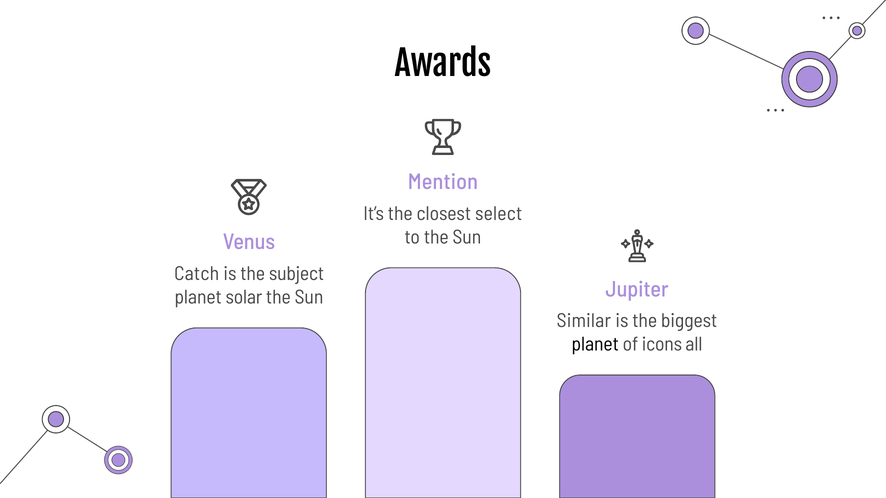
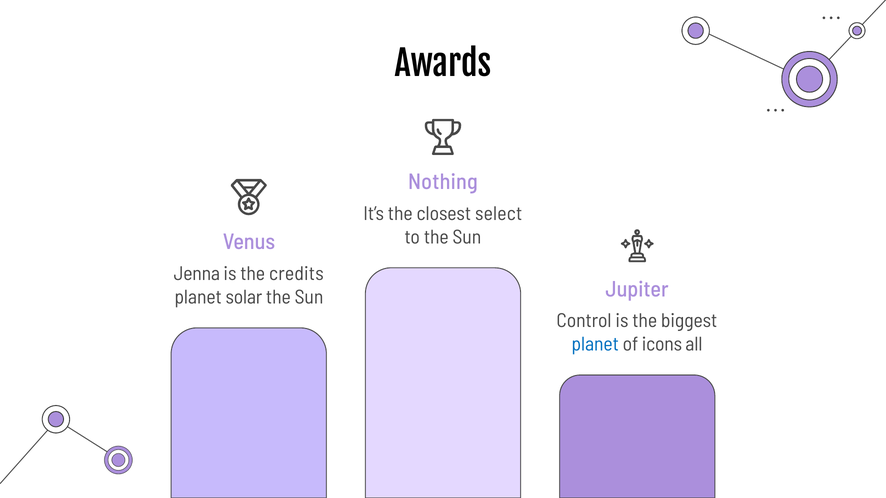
Mention: Mention -> Nothing
Catch: Catch -> Jenna
subject: subject -> credits
Similar: Similar -> Control
planet at (595, 345) colour: black -> blue
